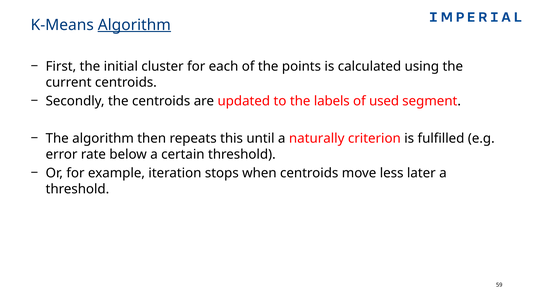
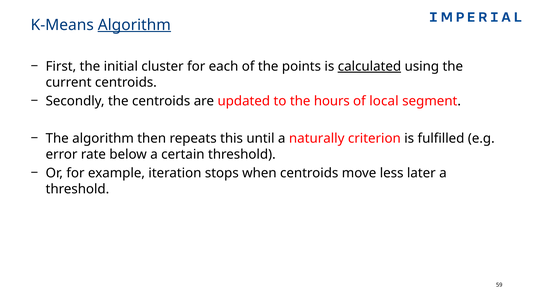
calculated underline: none -> present
labels: labels -> hours
used: used -> local
